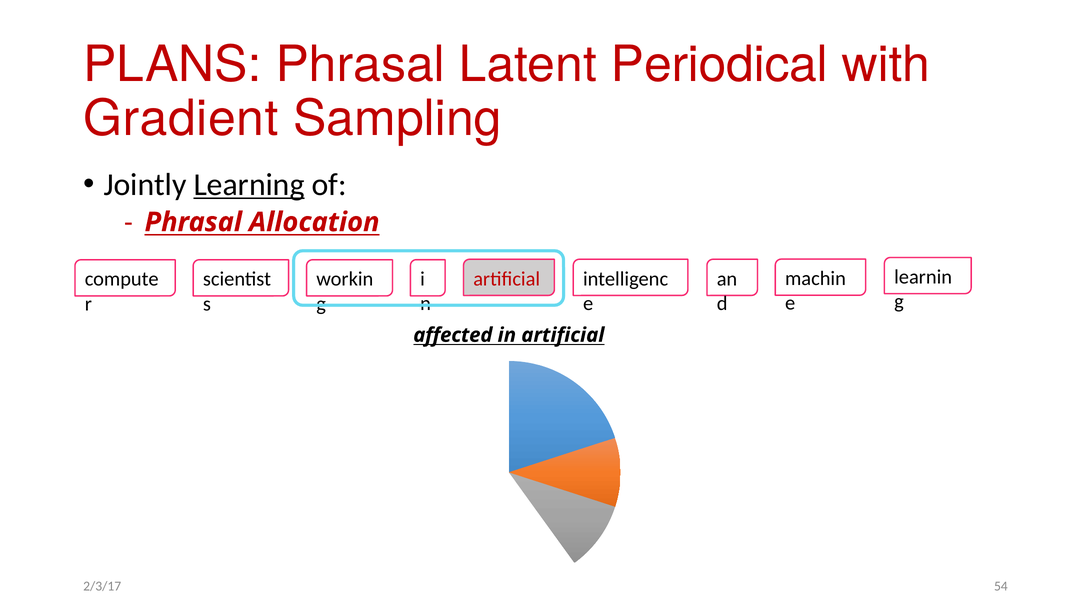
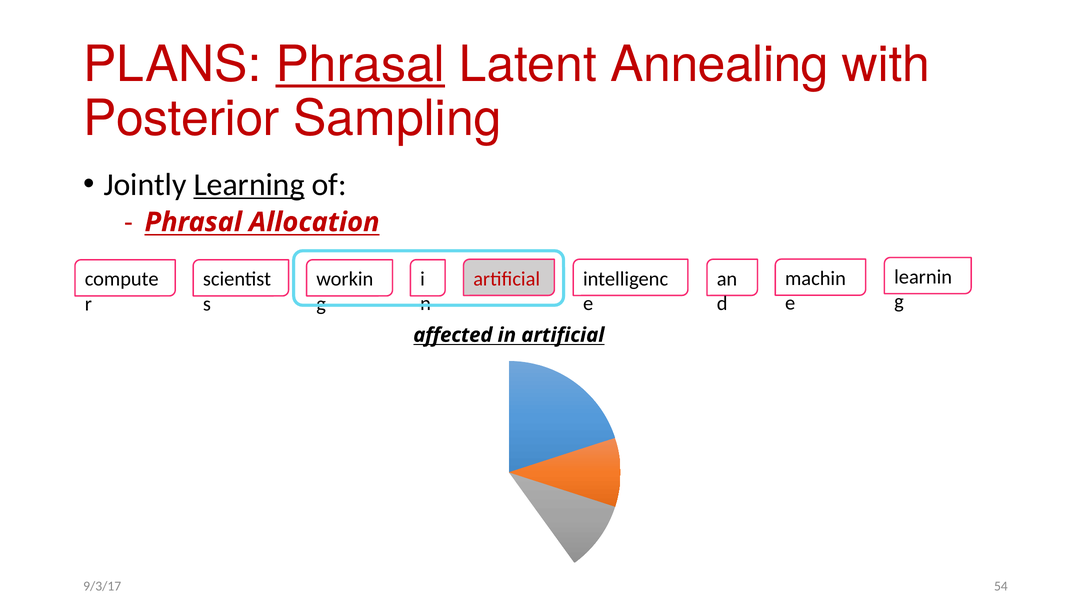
Phrasal at (360, 65) underline: none -> present
Periodical: Periodical -> Annealing
Gradient: Gradient -> Posterior
2/3/17: 2/3/17 -> 9/3/17
